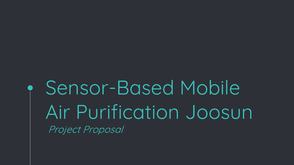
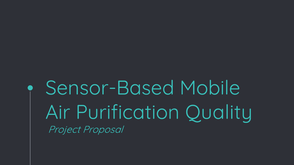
Joosun: Joosun -> Quality
